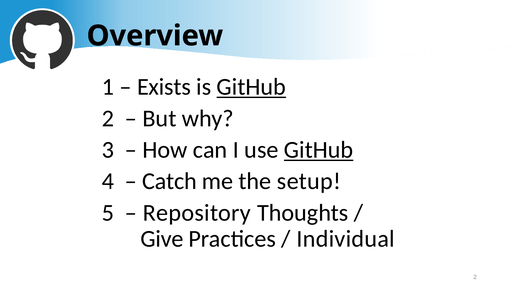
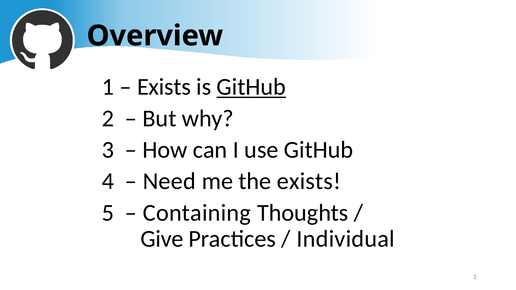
GitHub at (319, 150) underline: present -> none
Catch: Catch -> Need
the setup: setup -> exists
Repository: Repository -> Containing
